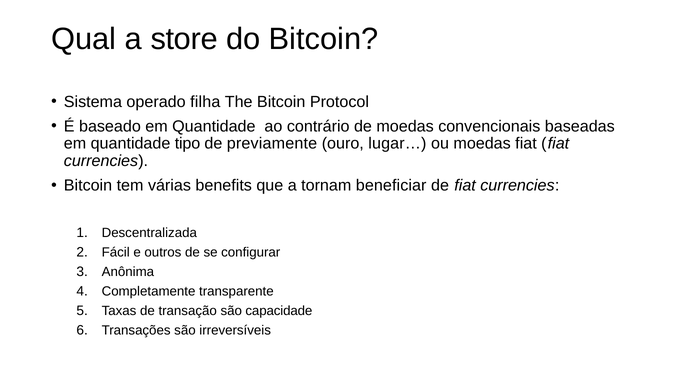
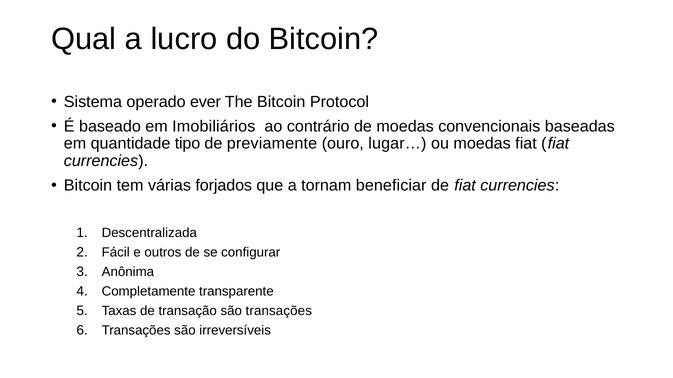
store: store -> lucro
filha: filha -> ever
baseado em Quantidade: Quantidade -> Imobiliários
benefits: benefits -> forjados
são capacidade: capacidade -> transações
